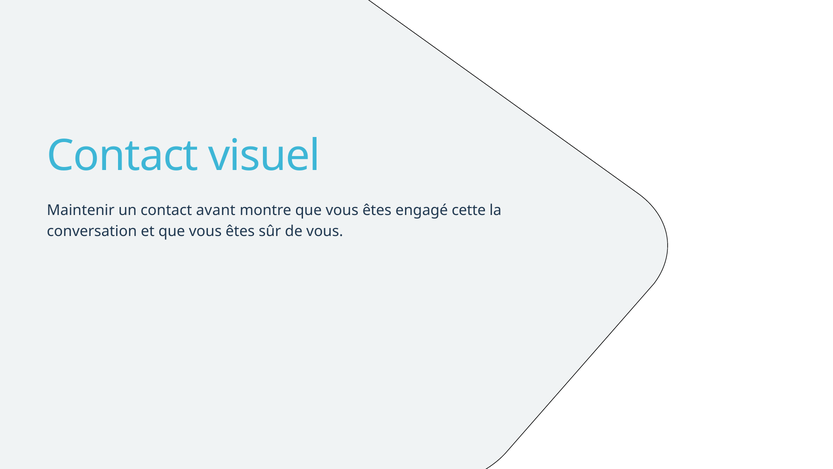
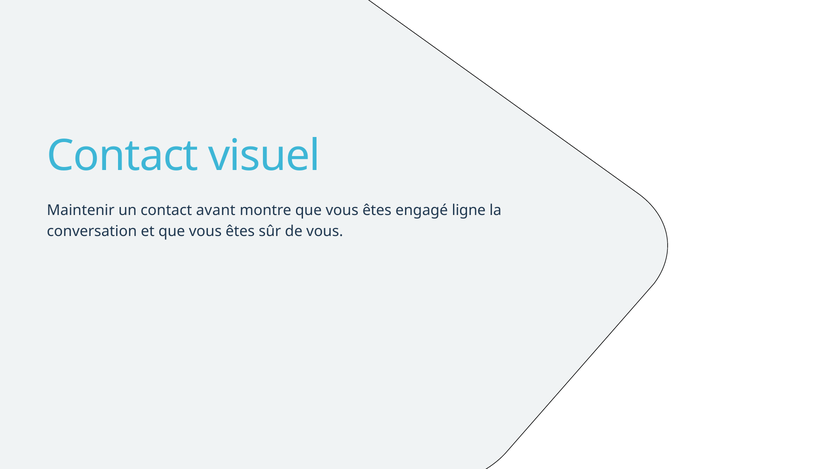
cette: cette -> ligne
